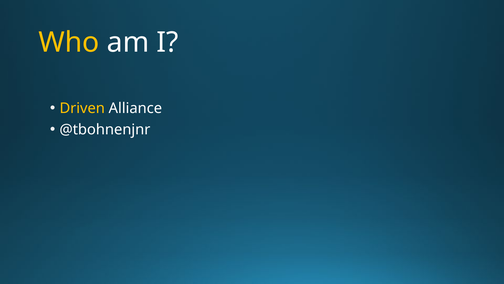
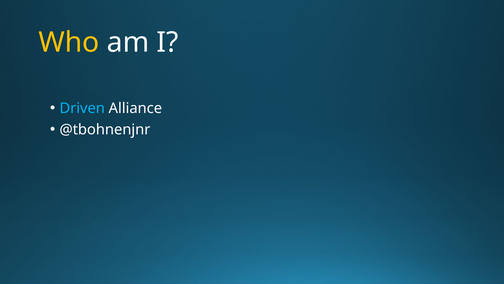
Driven colour: yellow -> light blue
